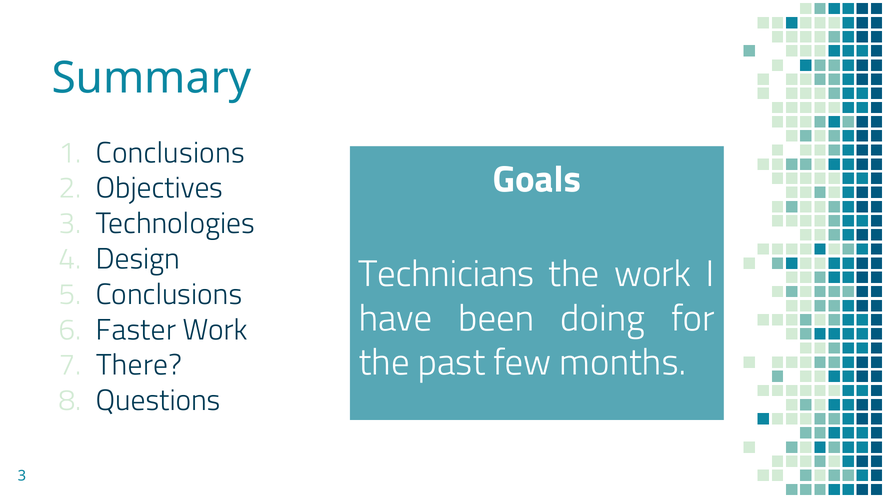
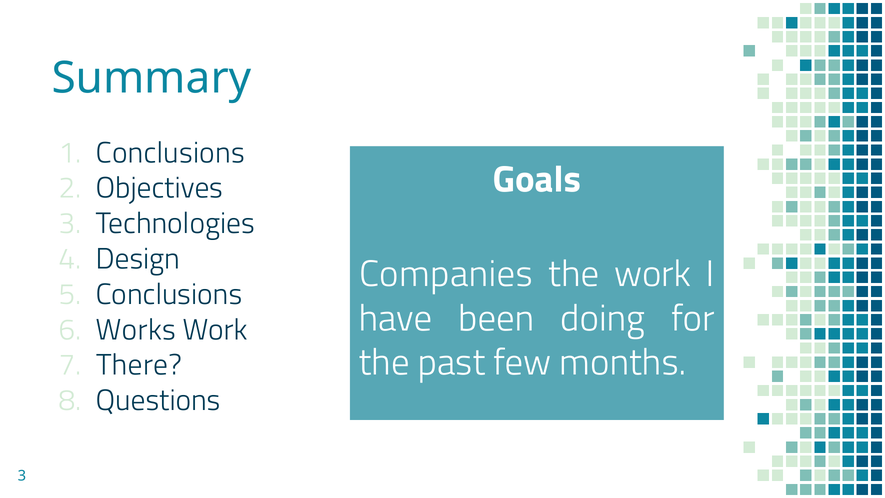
Technicians: Technicians -> Companies
Faster: Faster -> Works
